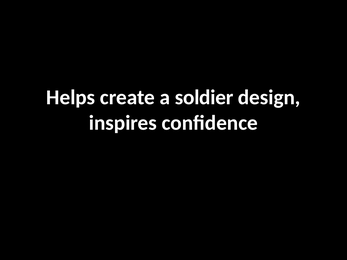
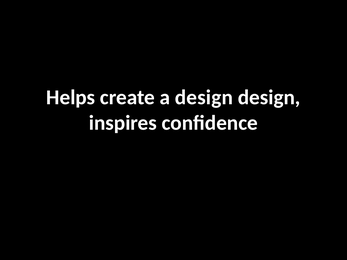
a soldier: soldier -> design
